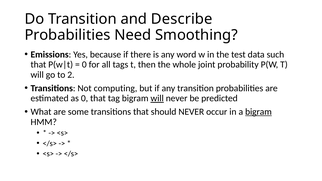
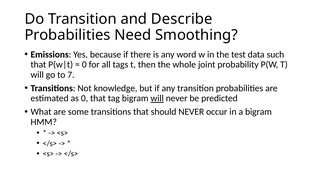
2: 2 -> 7
computing: computing -> knowledge
bigram at (258, 112) underline: present -> none
